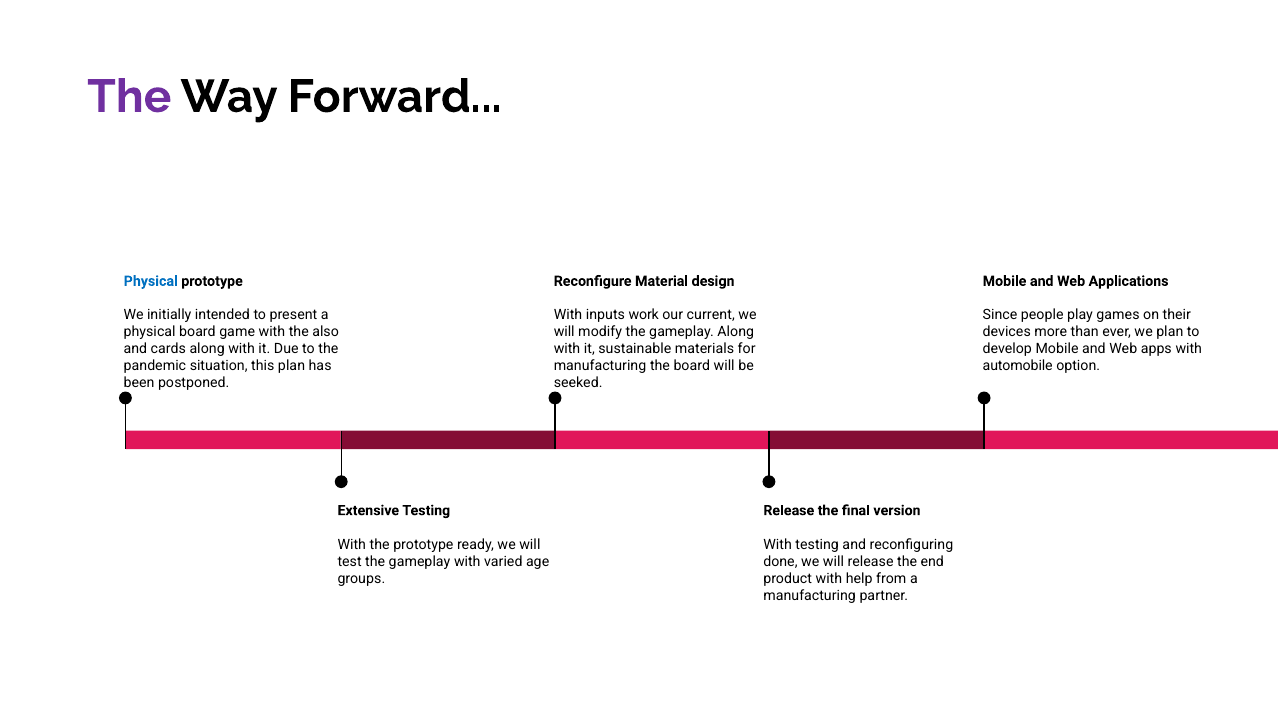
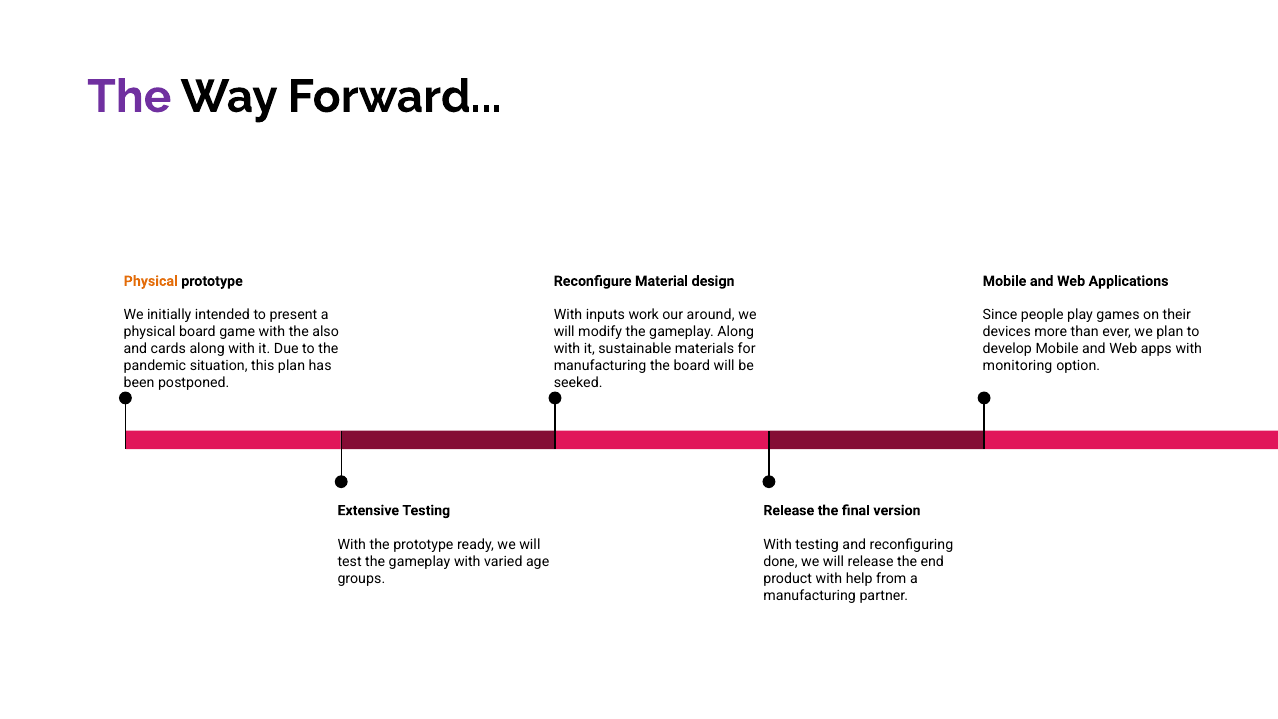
Physical at (151, 281) colour: blue -> orange
current: current -> around
automobile: automobile -> monitoring
